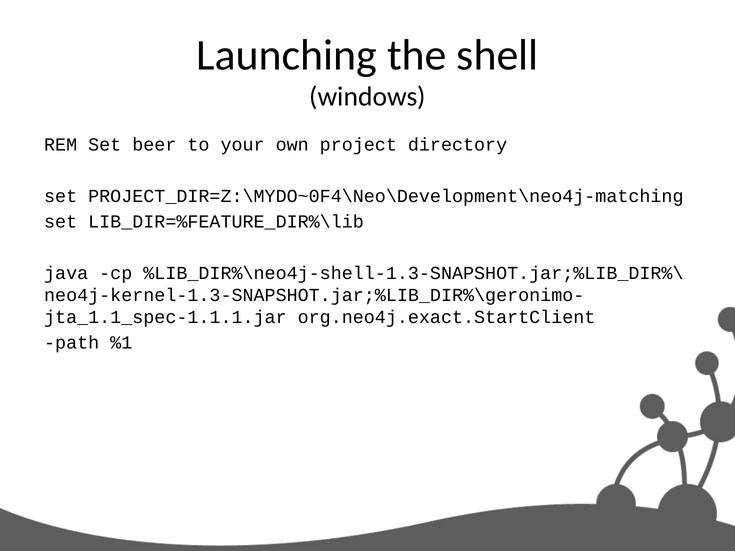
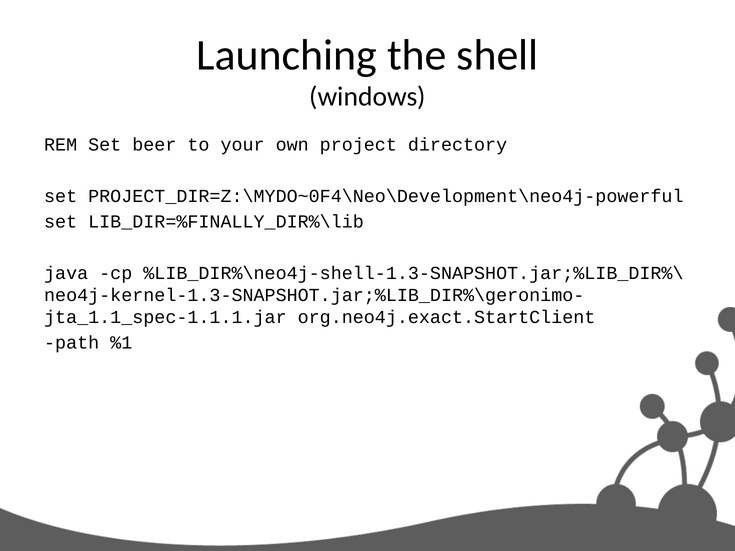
PROJECT_DIR=Z:\MYDO~0F4\Neo\Development\neo4j-matching: PROJECT_DIR=Z:\MYDO~0F4\Neo\Development\neo4j-matching -> PROJECT_DIR=Z:\MYDO~0F4\Neo\Development\neo4j-powerful
LIB_DIR=%FEATURE_DIR%\lib: LIB_DIR=%FEATURE_DIR%\lib -> LIB_DIR=%FINALLY_DIR%\lib
